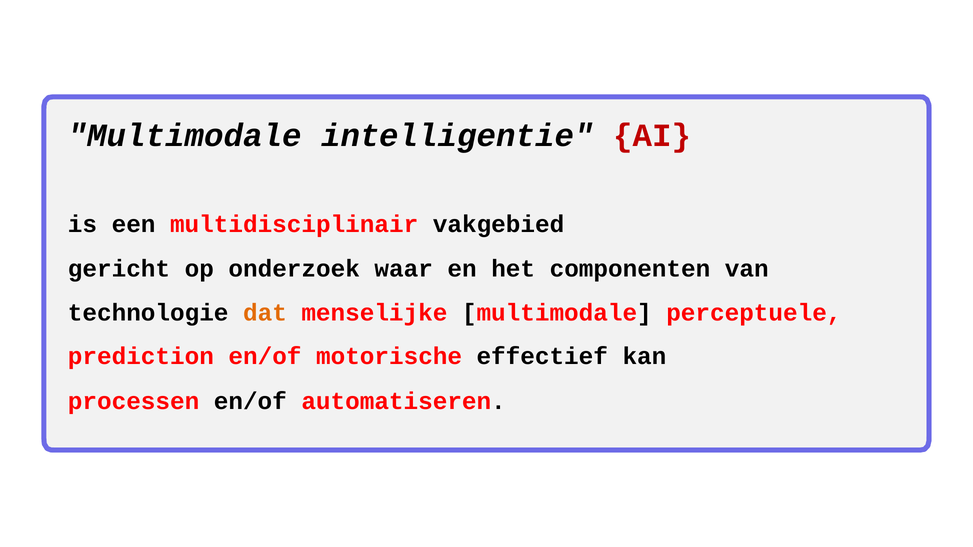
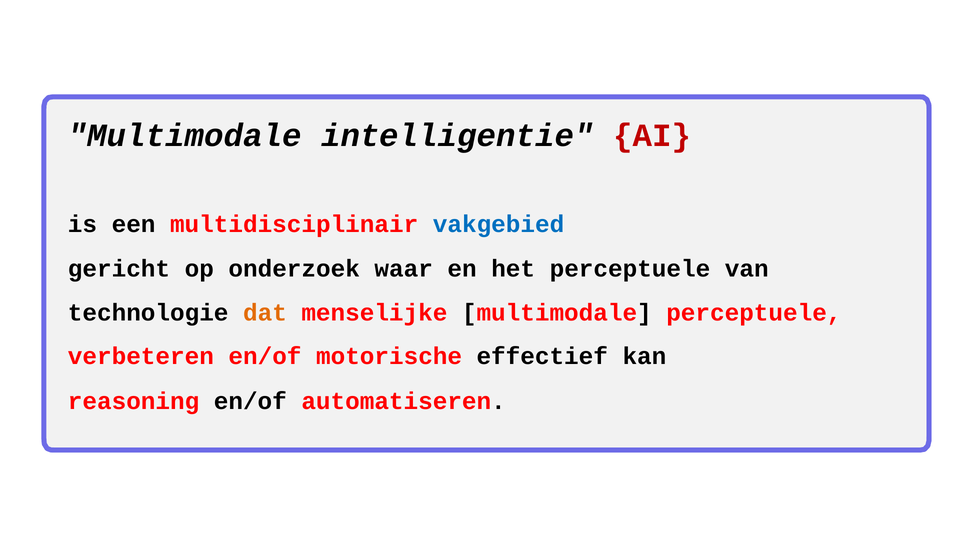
vakgebied colour: black -> blue
het componenten: componenten -> perceptuele
prediction: prediction -> verbeteren
processen: processen -> reasoning
